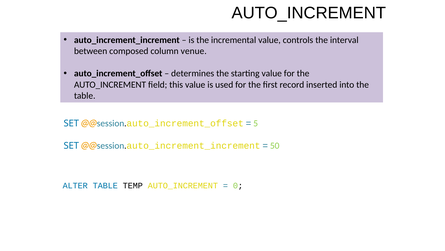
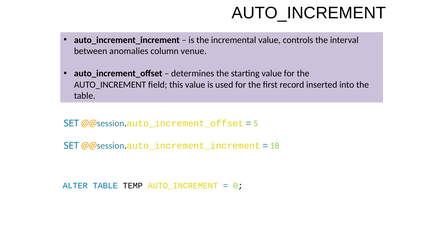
composed: composed -> anomalies
50: 50 -> 18
